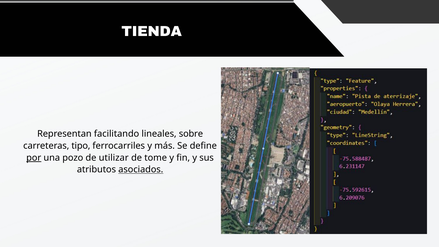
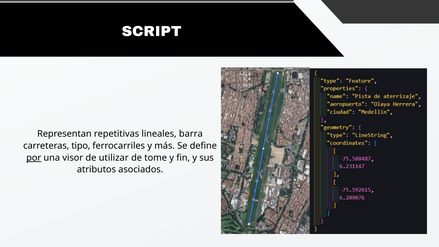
TIENDA: TIENDA -> SCRIPT
facilitando: facilitando -> repetitivas
sobre: sobre -> barra
pozo: pozo -> visor
asociados underline: present -> none
